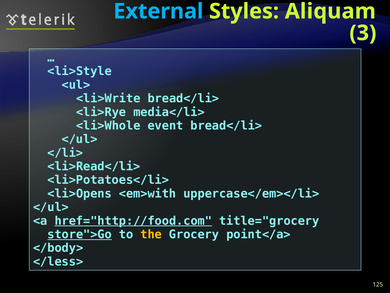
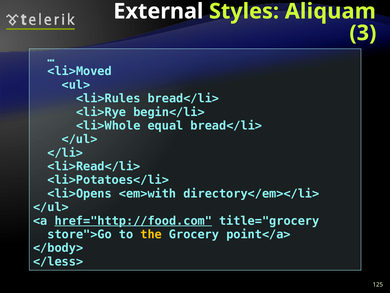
External colour: light blue -> white
<li>Style: <li>Style -> <li>Moved
<li>Write: <li>Write -> <li>Rules
media</li>: media</li> -> begin</li>
event: event -> equal
uppercase</em></li>: uppercase</em></li> -> directory</em></li>
store">Go underline: present -> none
